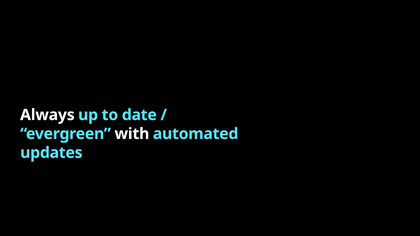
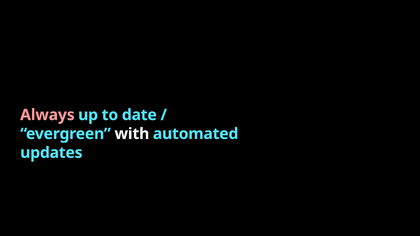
Always colour: white -> pink
